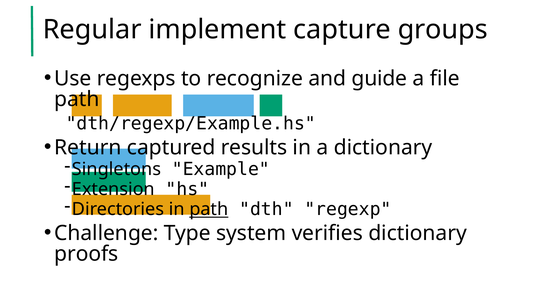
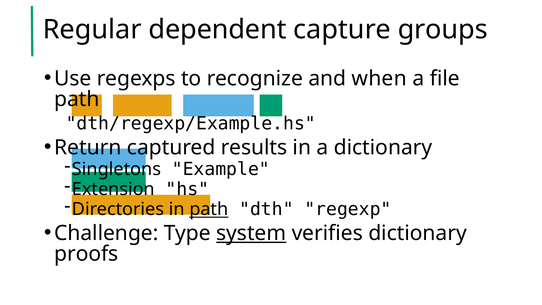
implement: implement -> dependent
guide: guide -> when
system underline: none -> present
